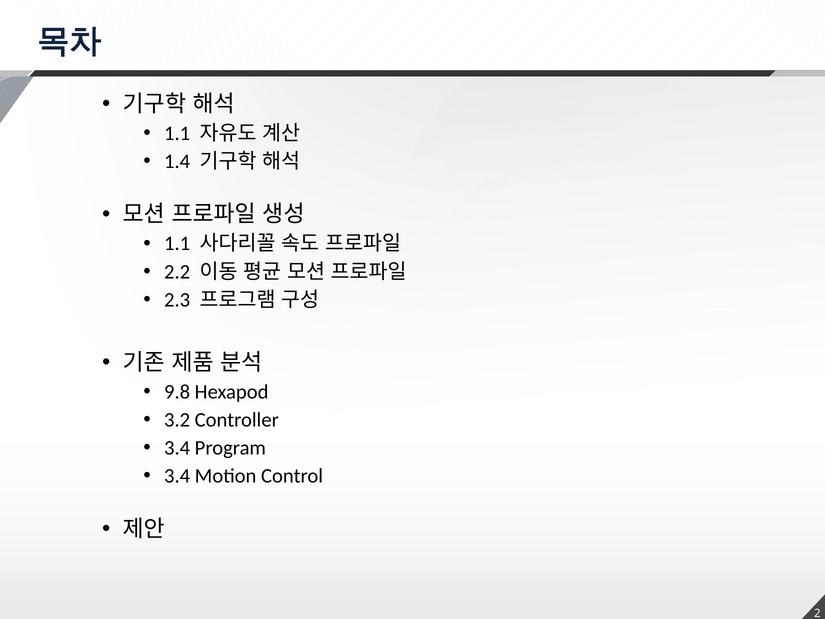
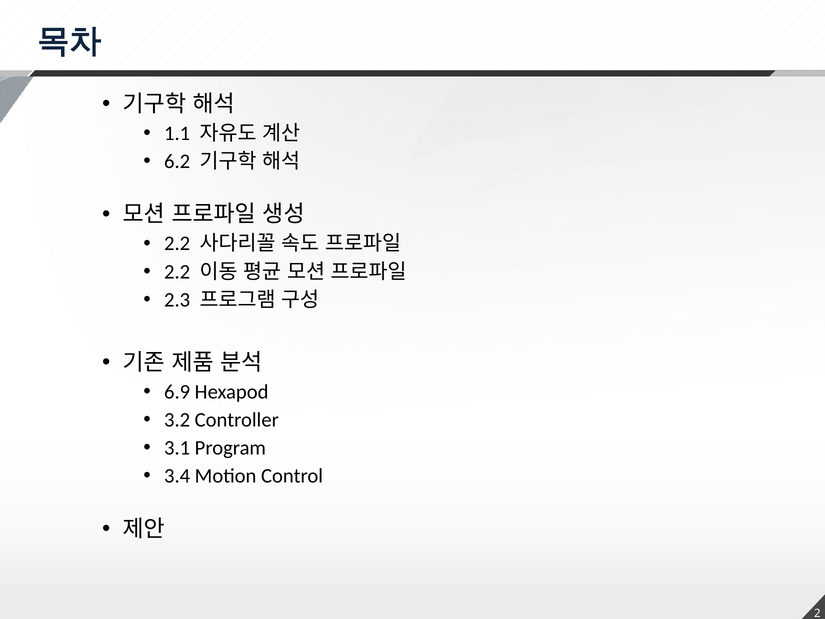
1.4: 1.4 -> 6.2
1.1 at (177, 244): 1.1 -> 2.2
9.8: 9.8 -> 6.9
3.4 at (177, 448): 3.4 -> 3.1
